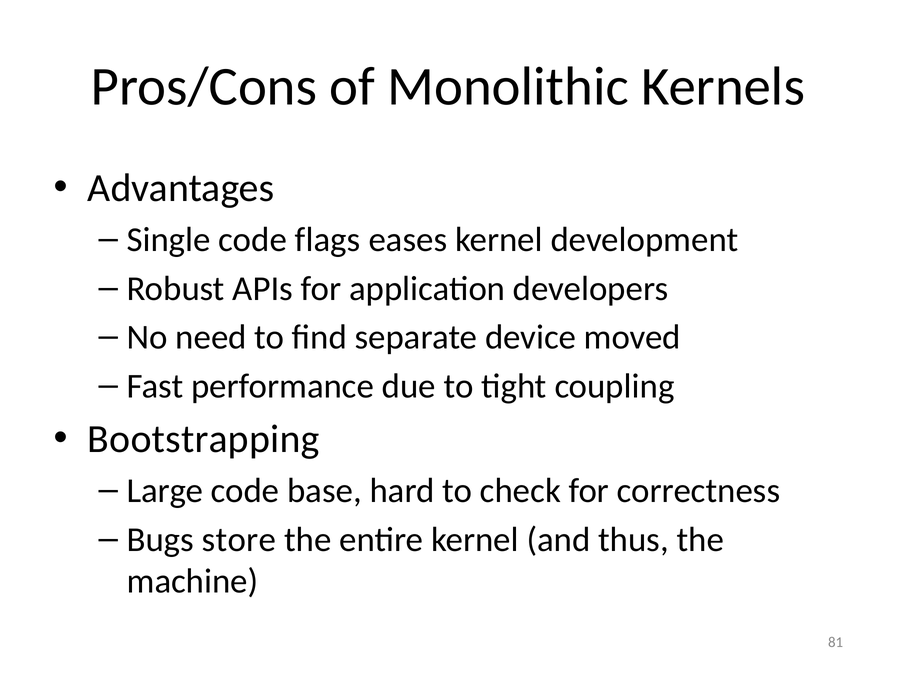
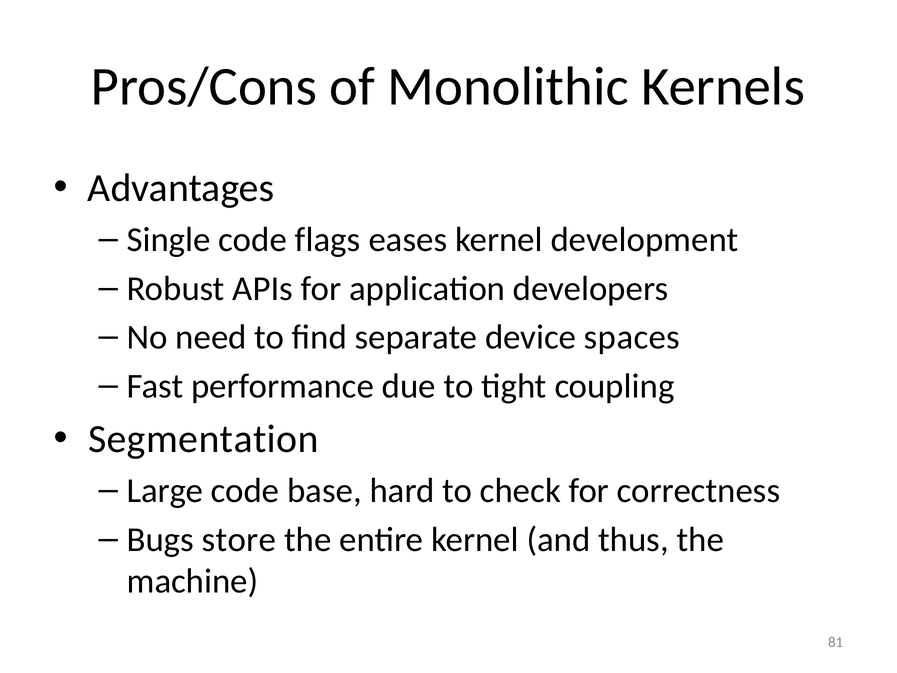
moved: moved -> spaces
Bootstrapping: Bootstrapping -> Segmentation
